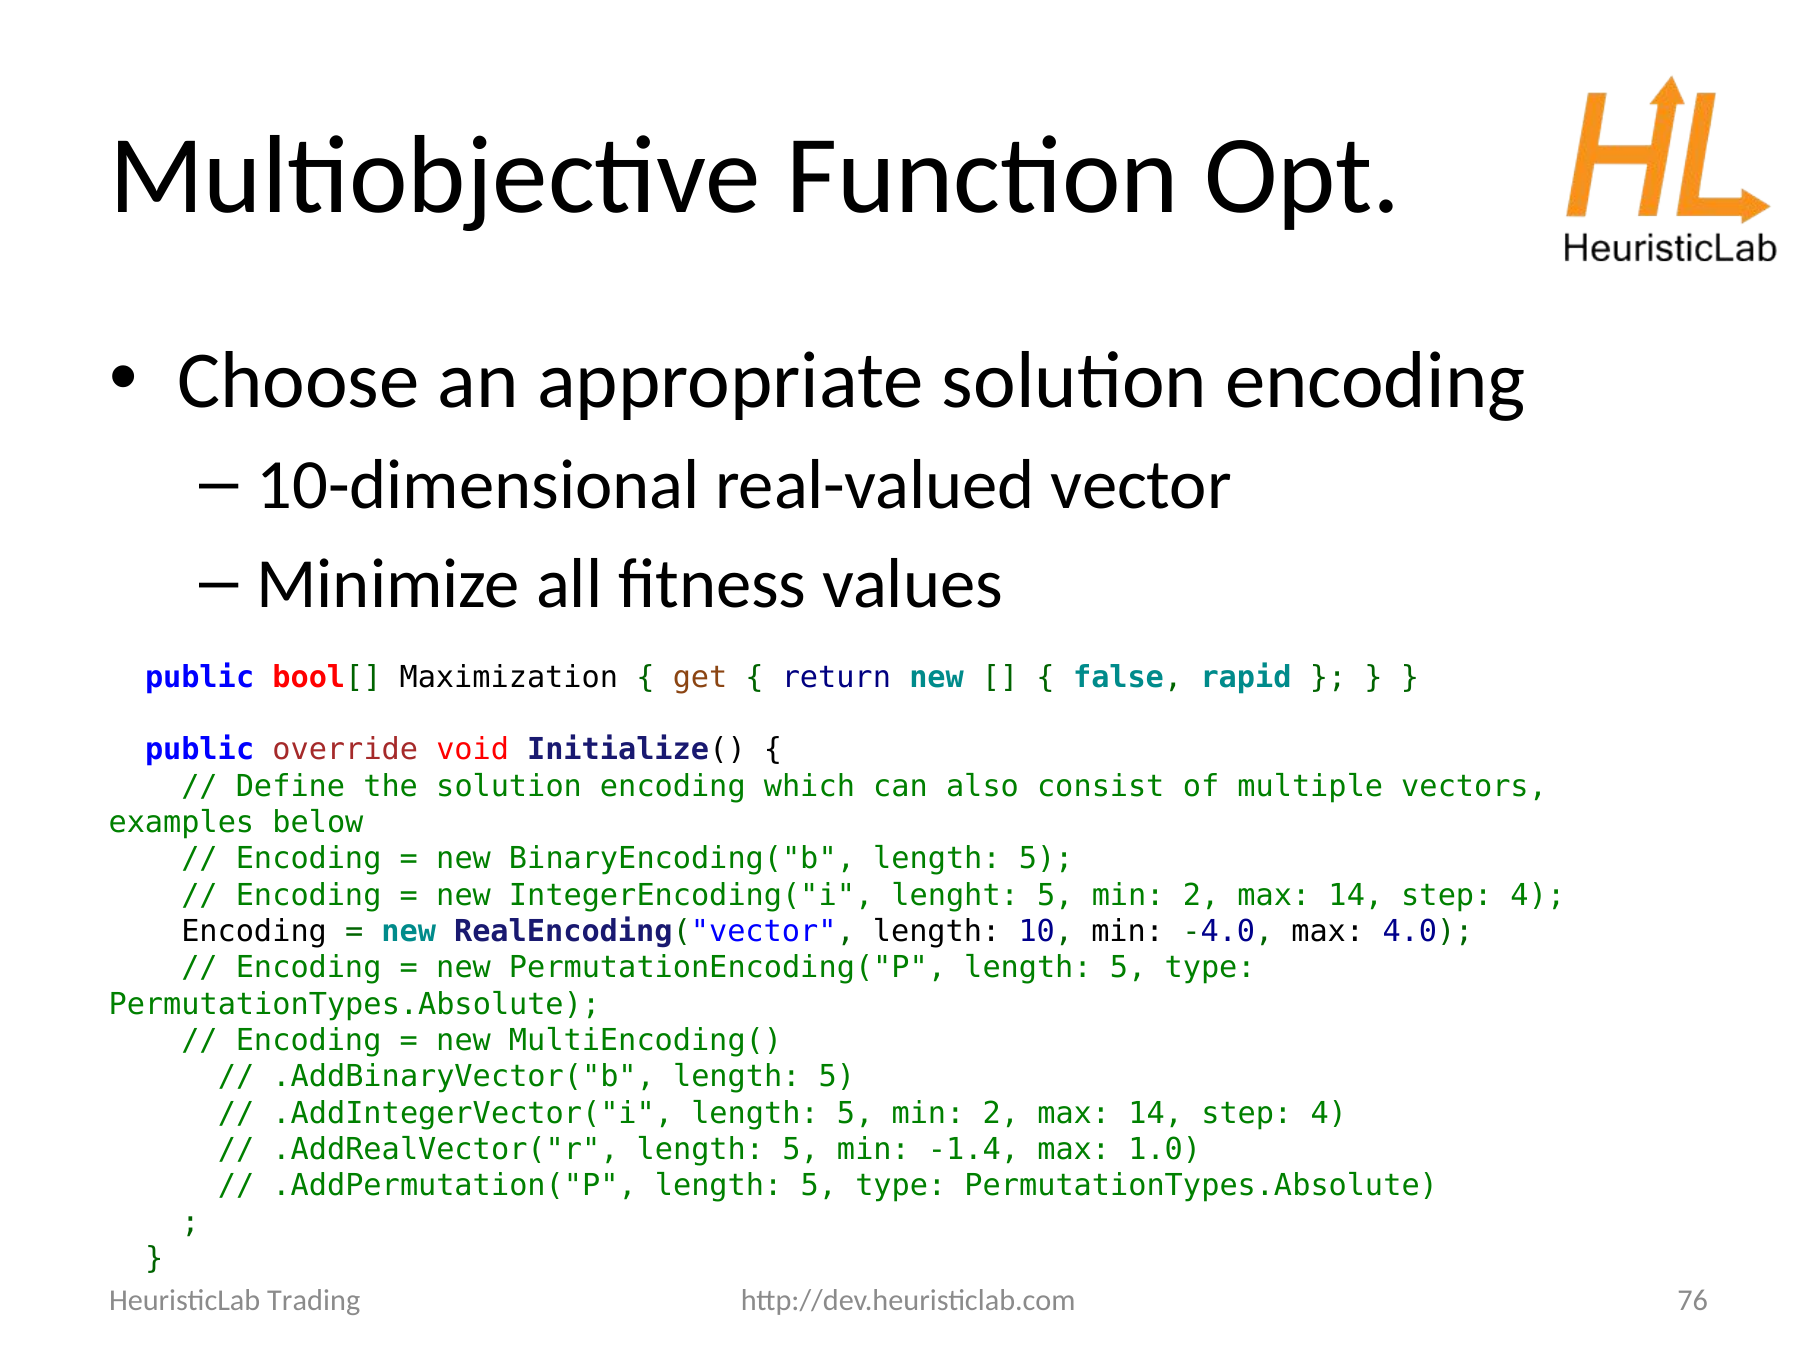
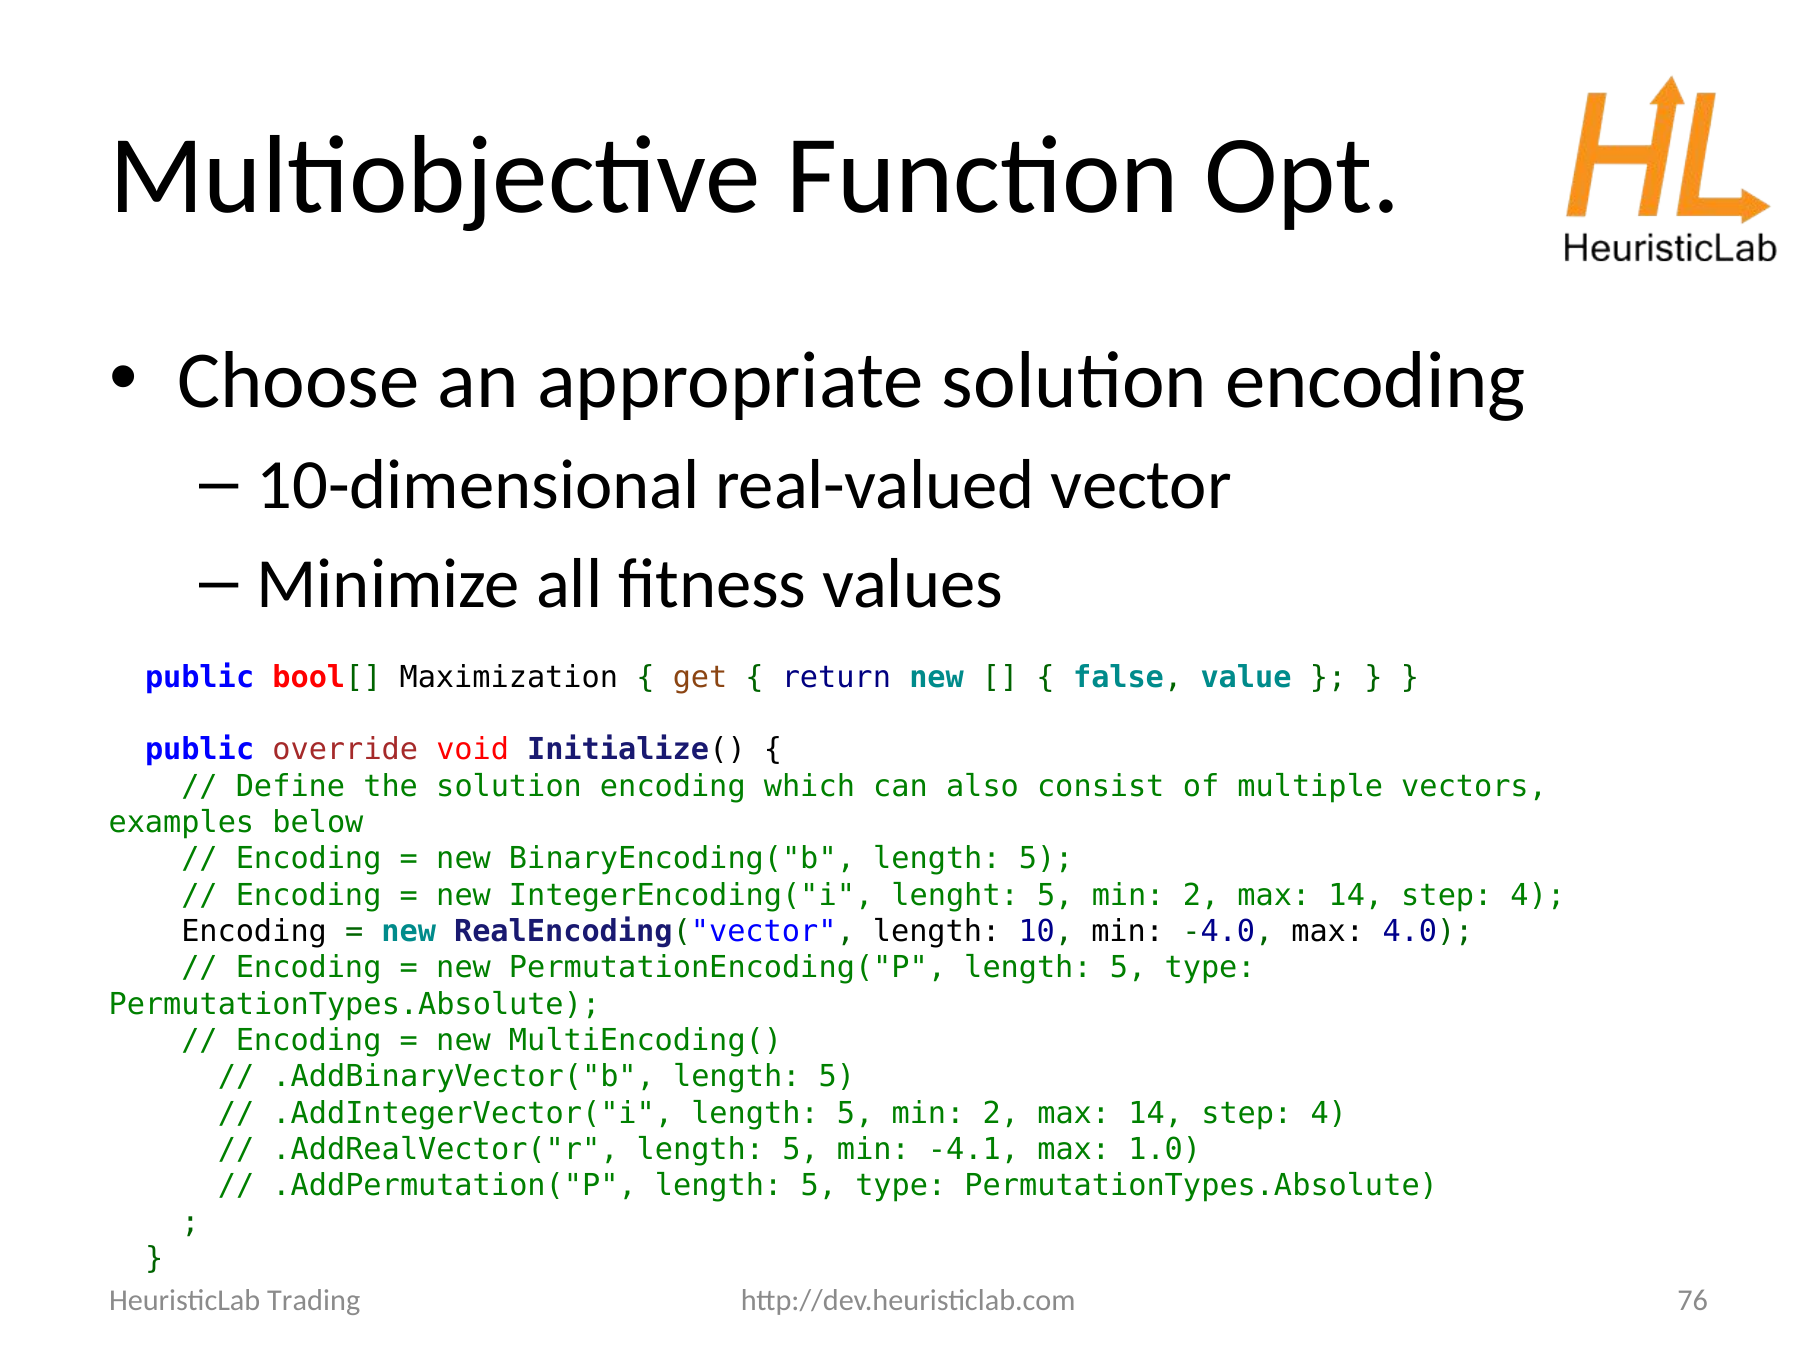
rapid: rapid -> value
-1.4: -1.4 -> -4.1
